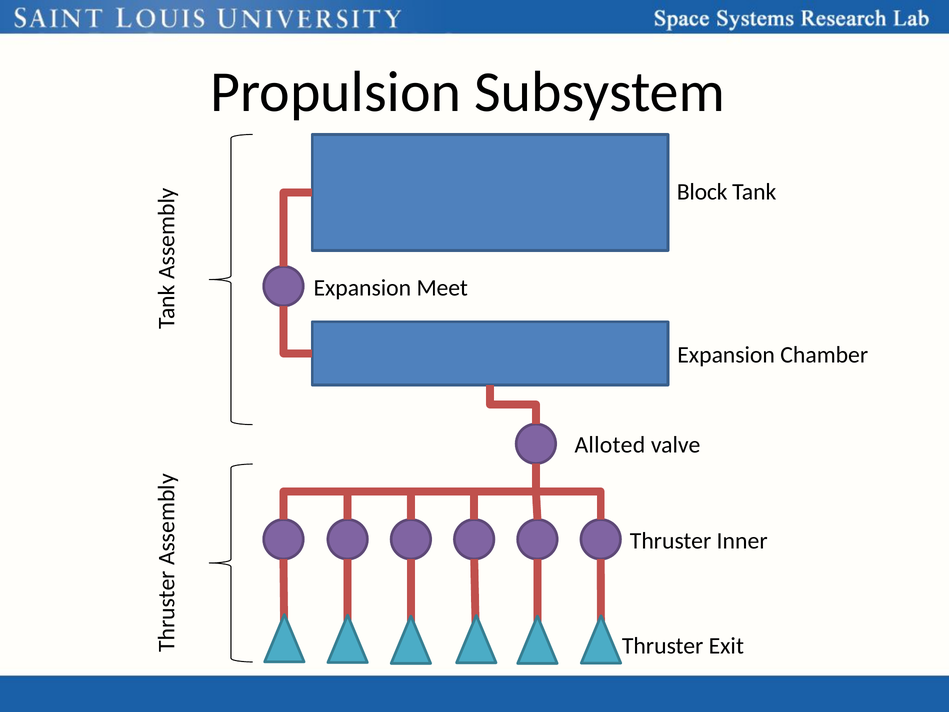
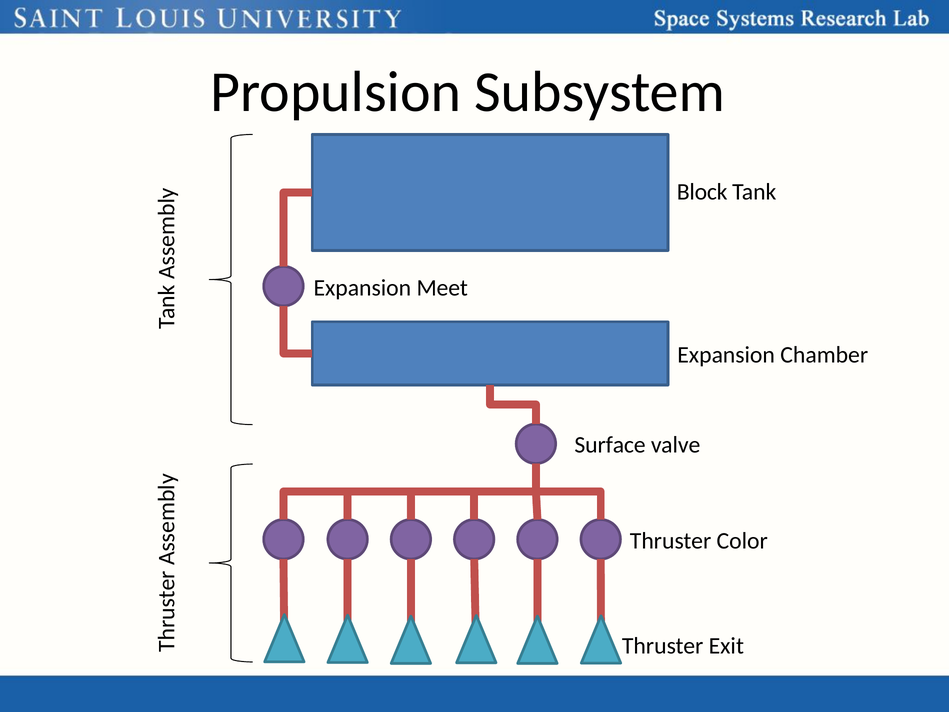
Alloted: Alloted -> Surface
Inner: Inner -> Color
